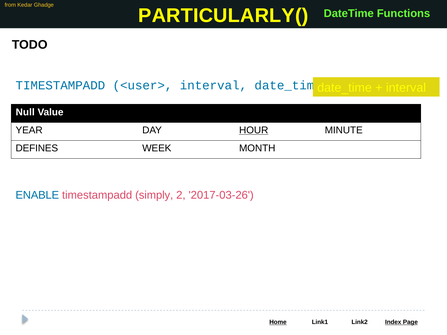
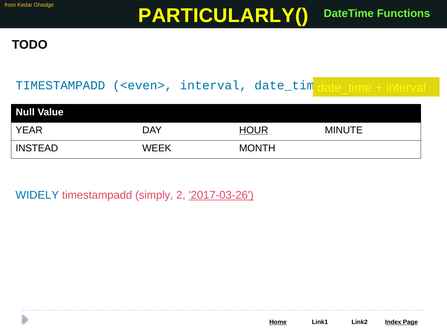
<user>: <user> -> <even>
DEFINES: DEFINES -> INSTEAD
ENABLE: ENABLE -> WIDELY
2017-03-26 underline: none -> present
